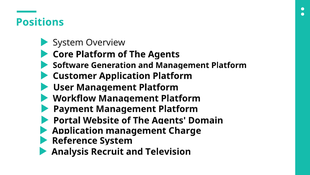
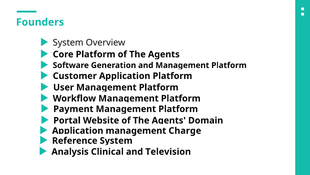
Positions: Positions -> Founders
Recruit: Recruit -> Clinical
